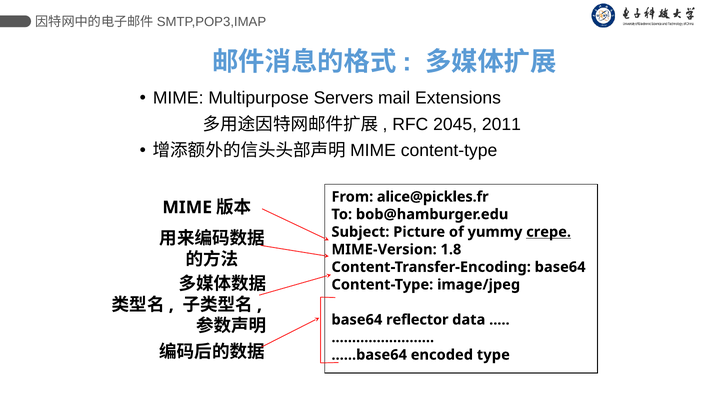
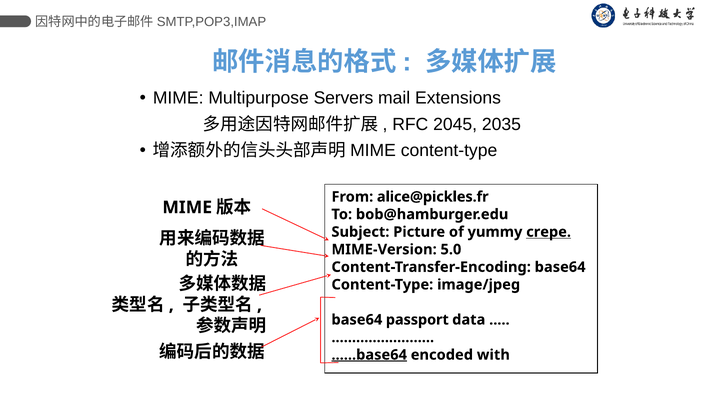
2011: 2011 -> 2035
1.8: 1.8 -> 5.0
reflector: reflector -> passport
......base64 underline: none -> present
type: type -> with
